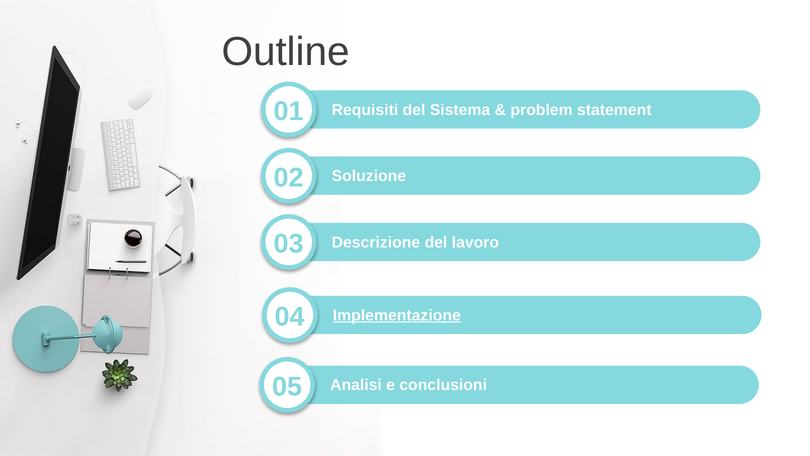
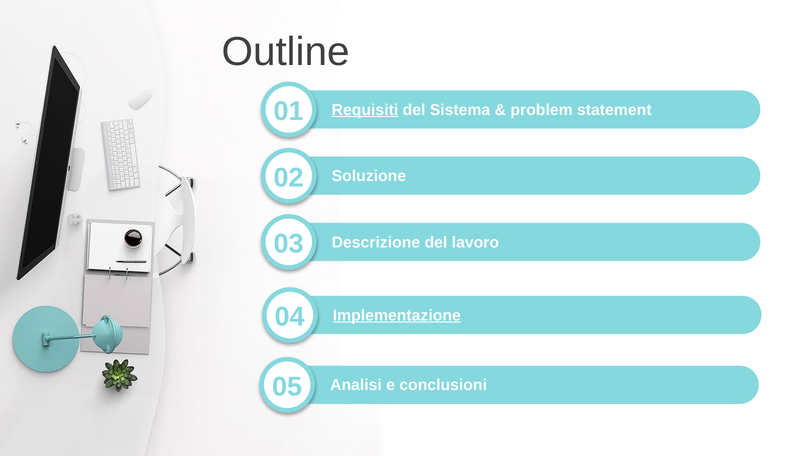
Requisiti underline: none -> present
